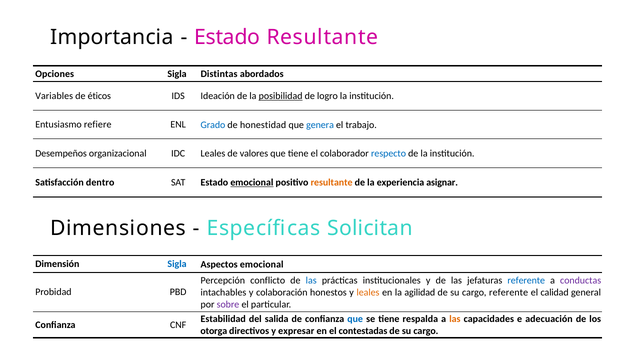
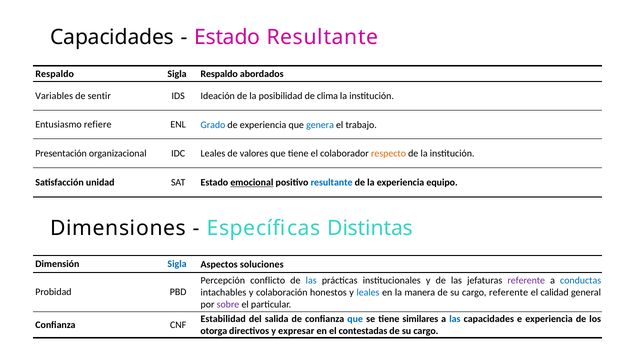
Importancia at (112, 37): Importancia -> Capacidades
Opciones at (55, 74): Opciones -> Respaldo
Sigla Distintas: Distintas -> Respaldo
éticos: éticos -> sentir
posibilidad underline: present -> none
logro: logro -> clima
de honestidad: honestidad -> experiencia
Desempeños: Desempeños -> Presentación
respecto colour: blue -> orange
dentro: dentro -> unidad
resultante at (332, 183) colour: orange -> blue
asignar: asignar -> equipo
Solicitan: Solicitan -> Distintas
Aspectos emocional: emocional -> soluciones
referente at (526, 280) colour: blue -> purple
conductas colour: purple -> blue
leales at (368, 293) colour: orange -> blue
agilidad: agilidad -> manera
respalda: respalda -> similares
las at (455, 319) colour: orange -> blue
e adecuación: adecuación -> experiencia
